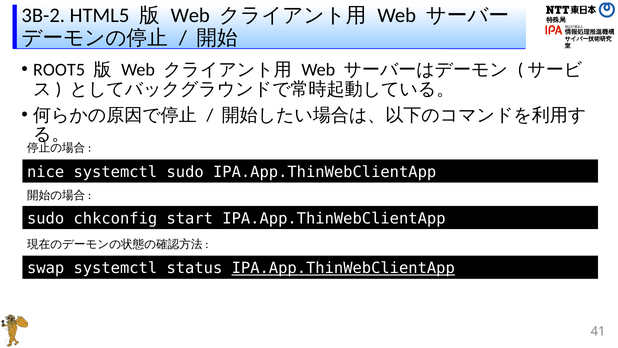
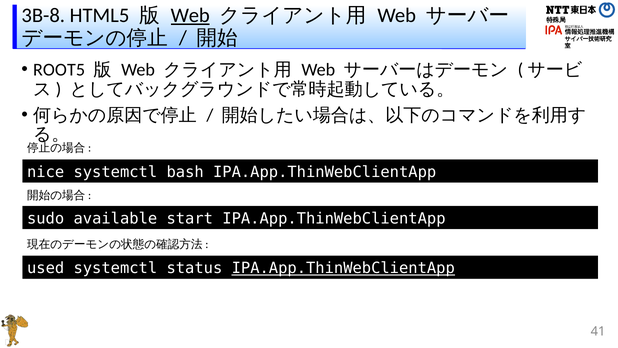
3B-2: 3B-2 -> 3B-8
Web at (190, 15) underline: none -> present
systemctl sudo: sudo -> bash
chkconfig: chkconfig -> available
swap: swap -> used
